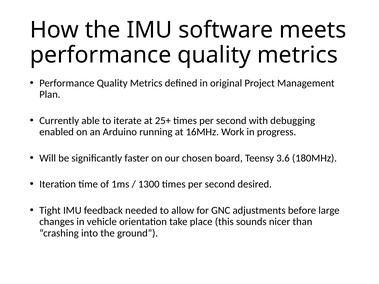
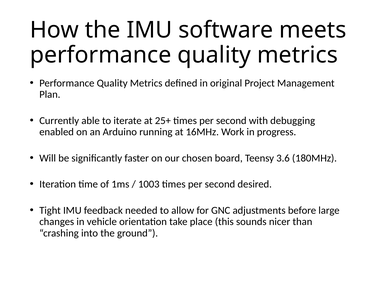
1300: 1300 -> 1003
